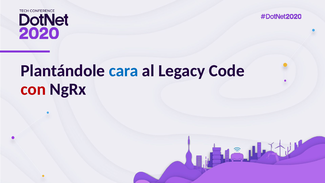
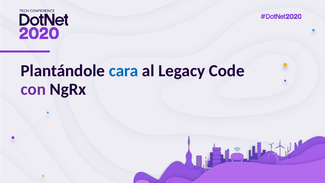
con colour: red -> purple
